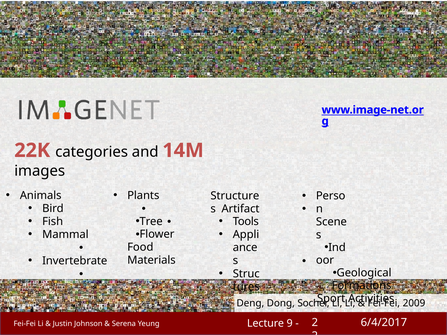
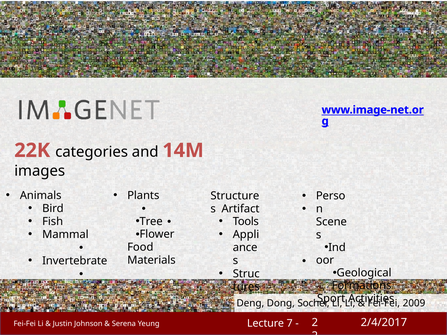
6/4/2017: 6/4/2017 -> 2/4/2017
9: 9 -> 7
